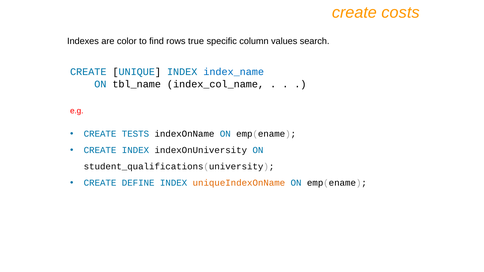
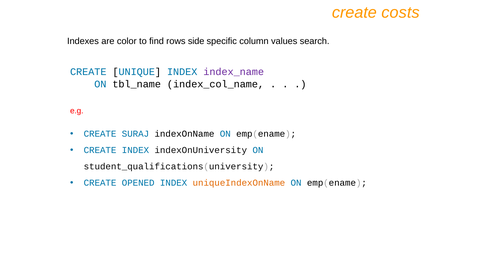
true: true -> side
index_name colour: blue -> purple
TESTS: TESTS -> SURAJ
DEFINE: DEFINE -> OPENED
